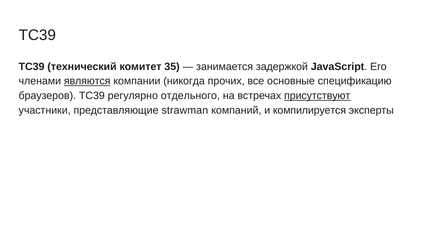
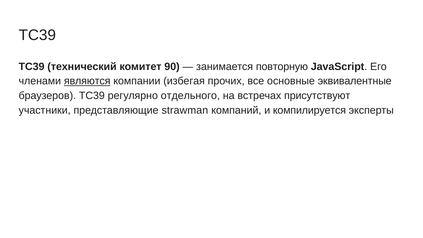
35: 35 -> 90
задержкой: задержкой -> повторную
никогда: никогда -> избегая
спецификацию: спецификацию -> эквивалентные
присутствуют underline: present -> none
